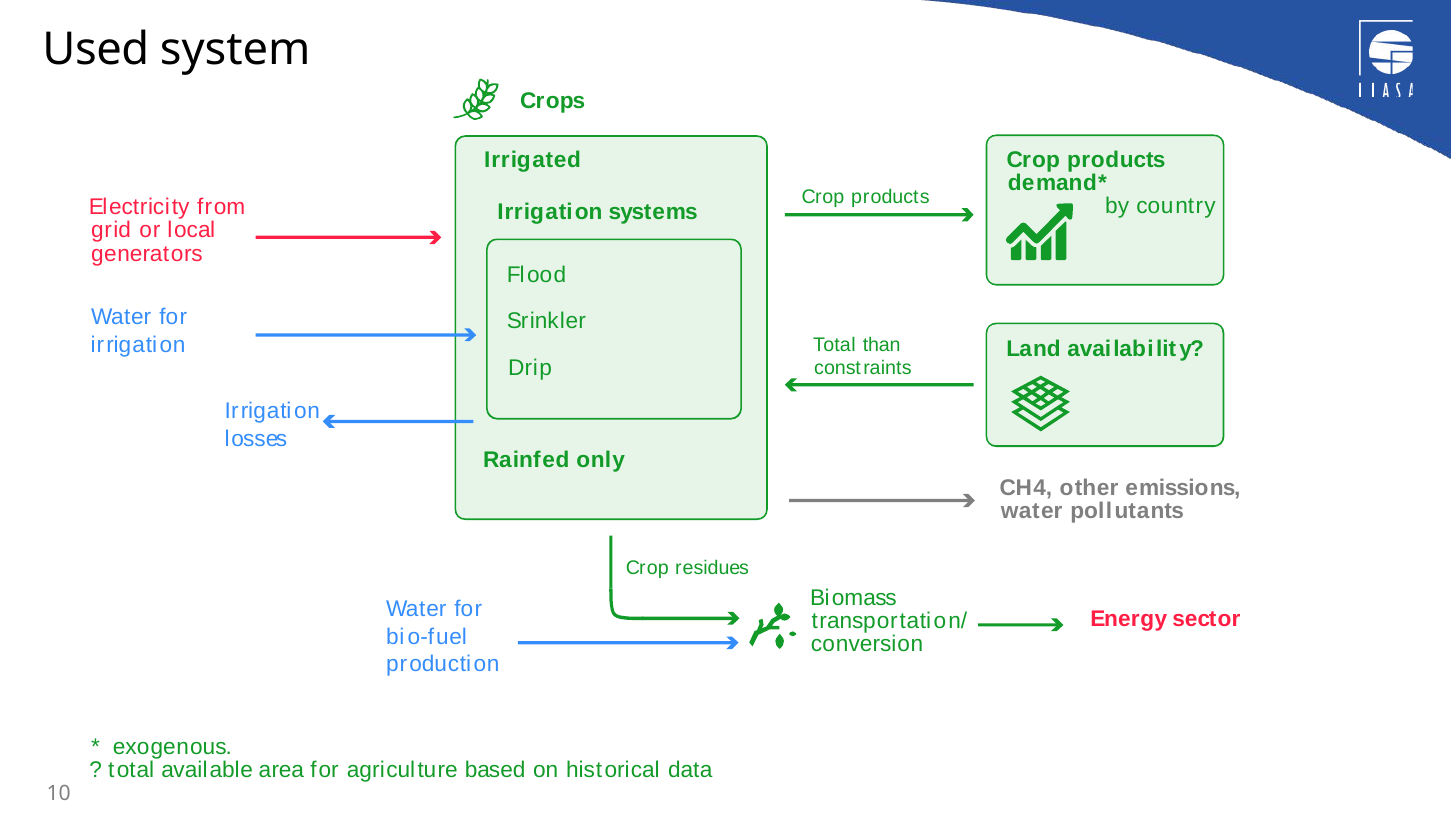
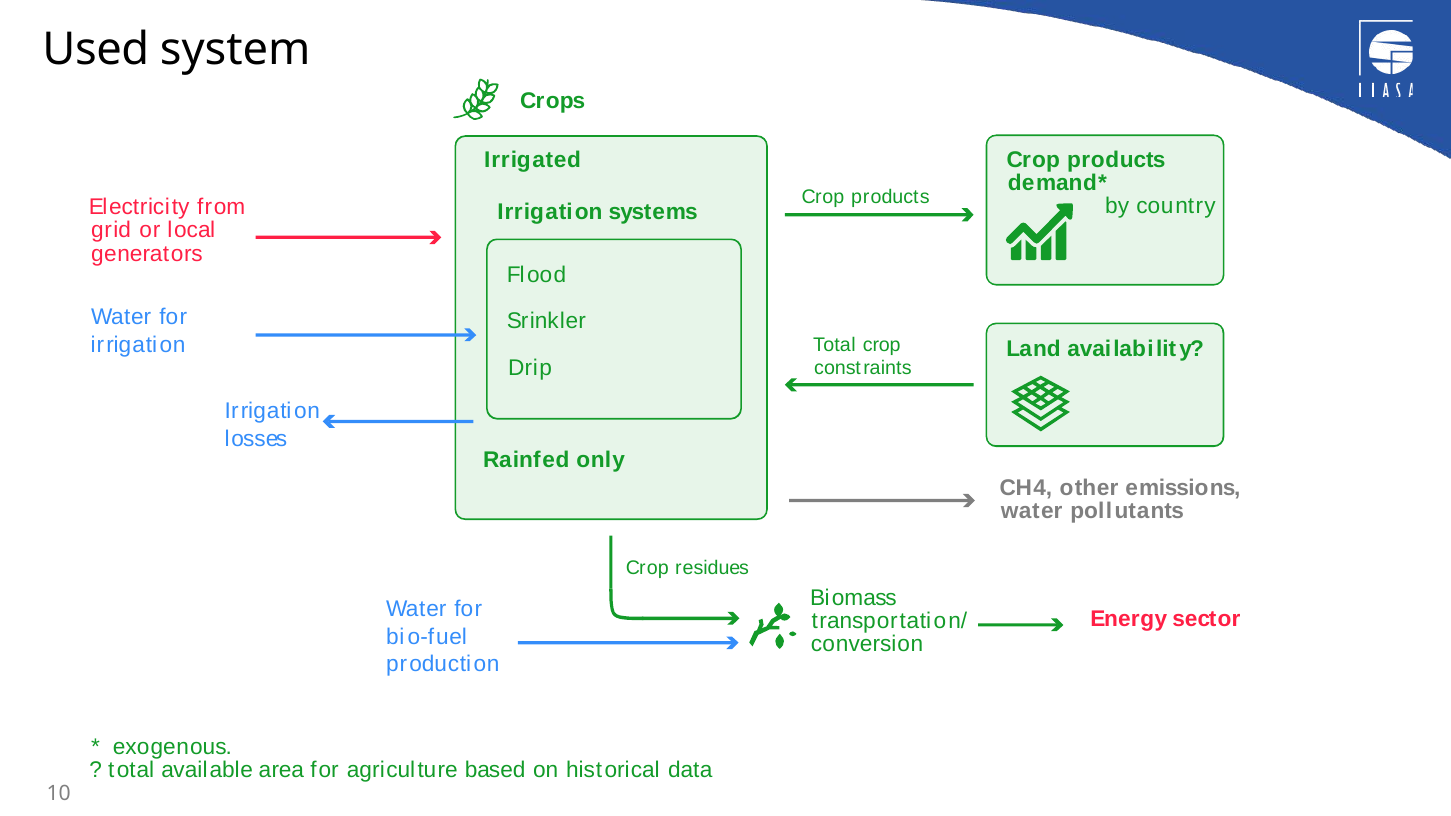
than at (882, 345): than -> crop
